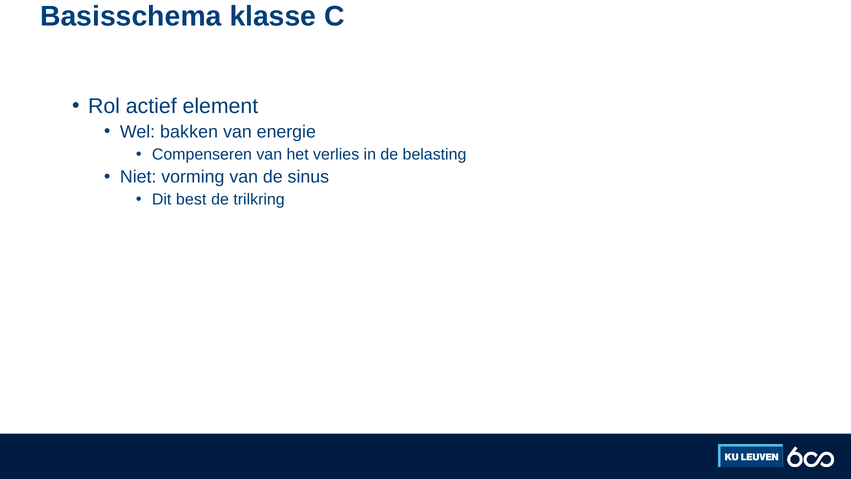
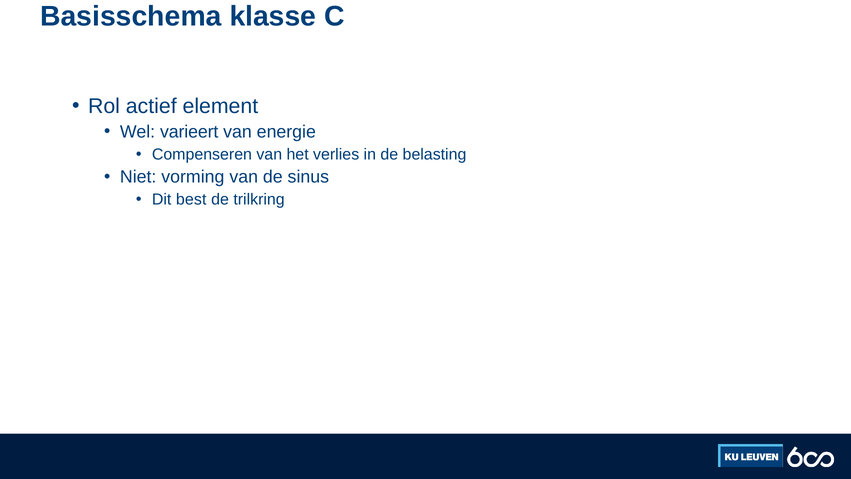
bakken: bakken -> varieert
